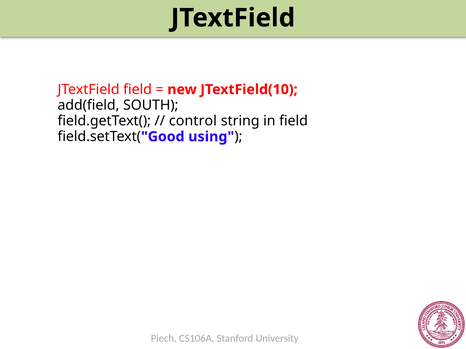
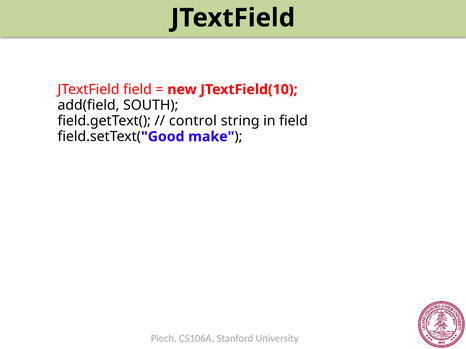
using: using -> make
